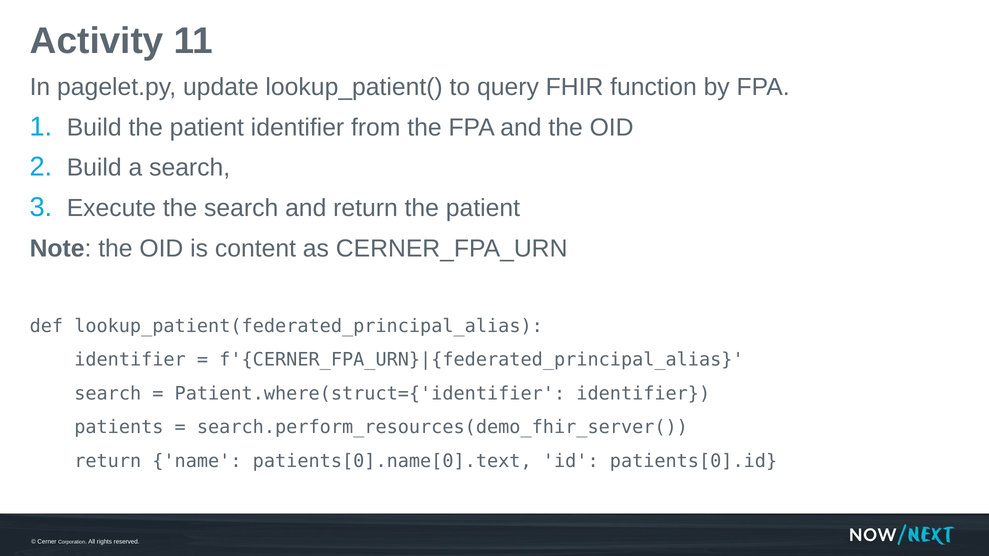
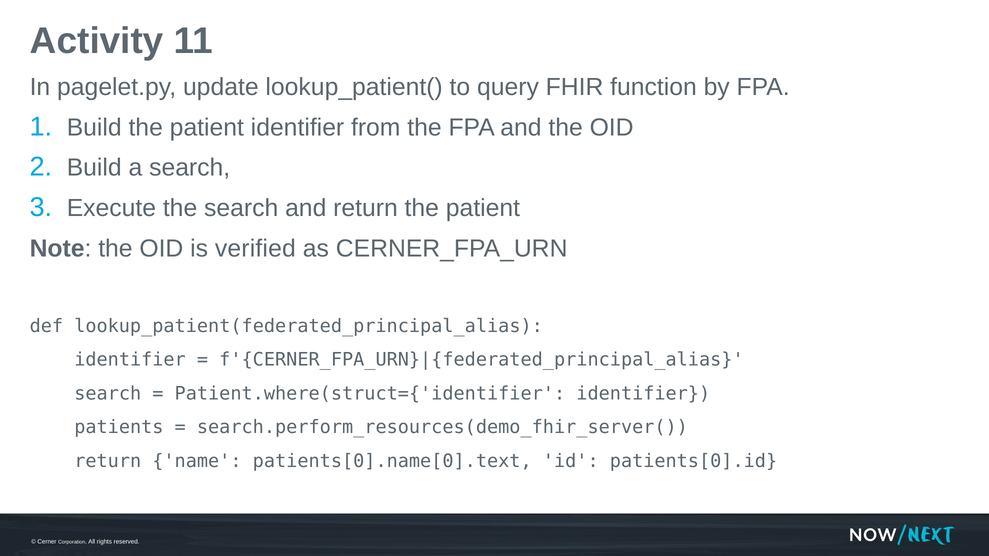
content: content -> verified
